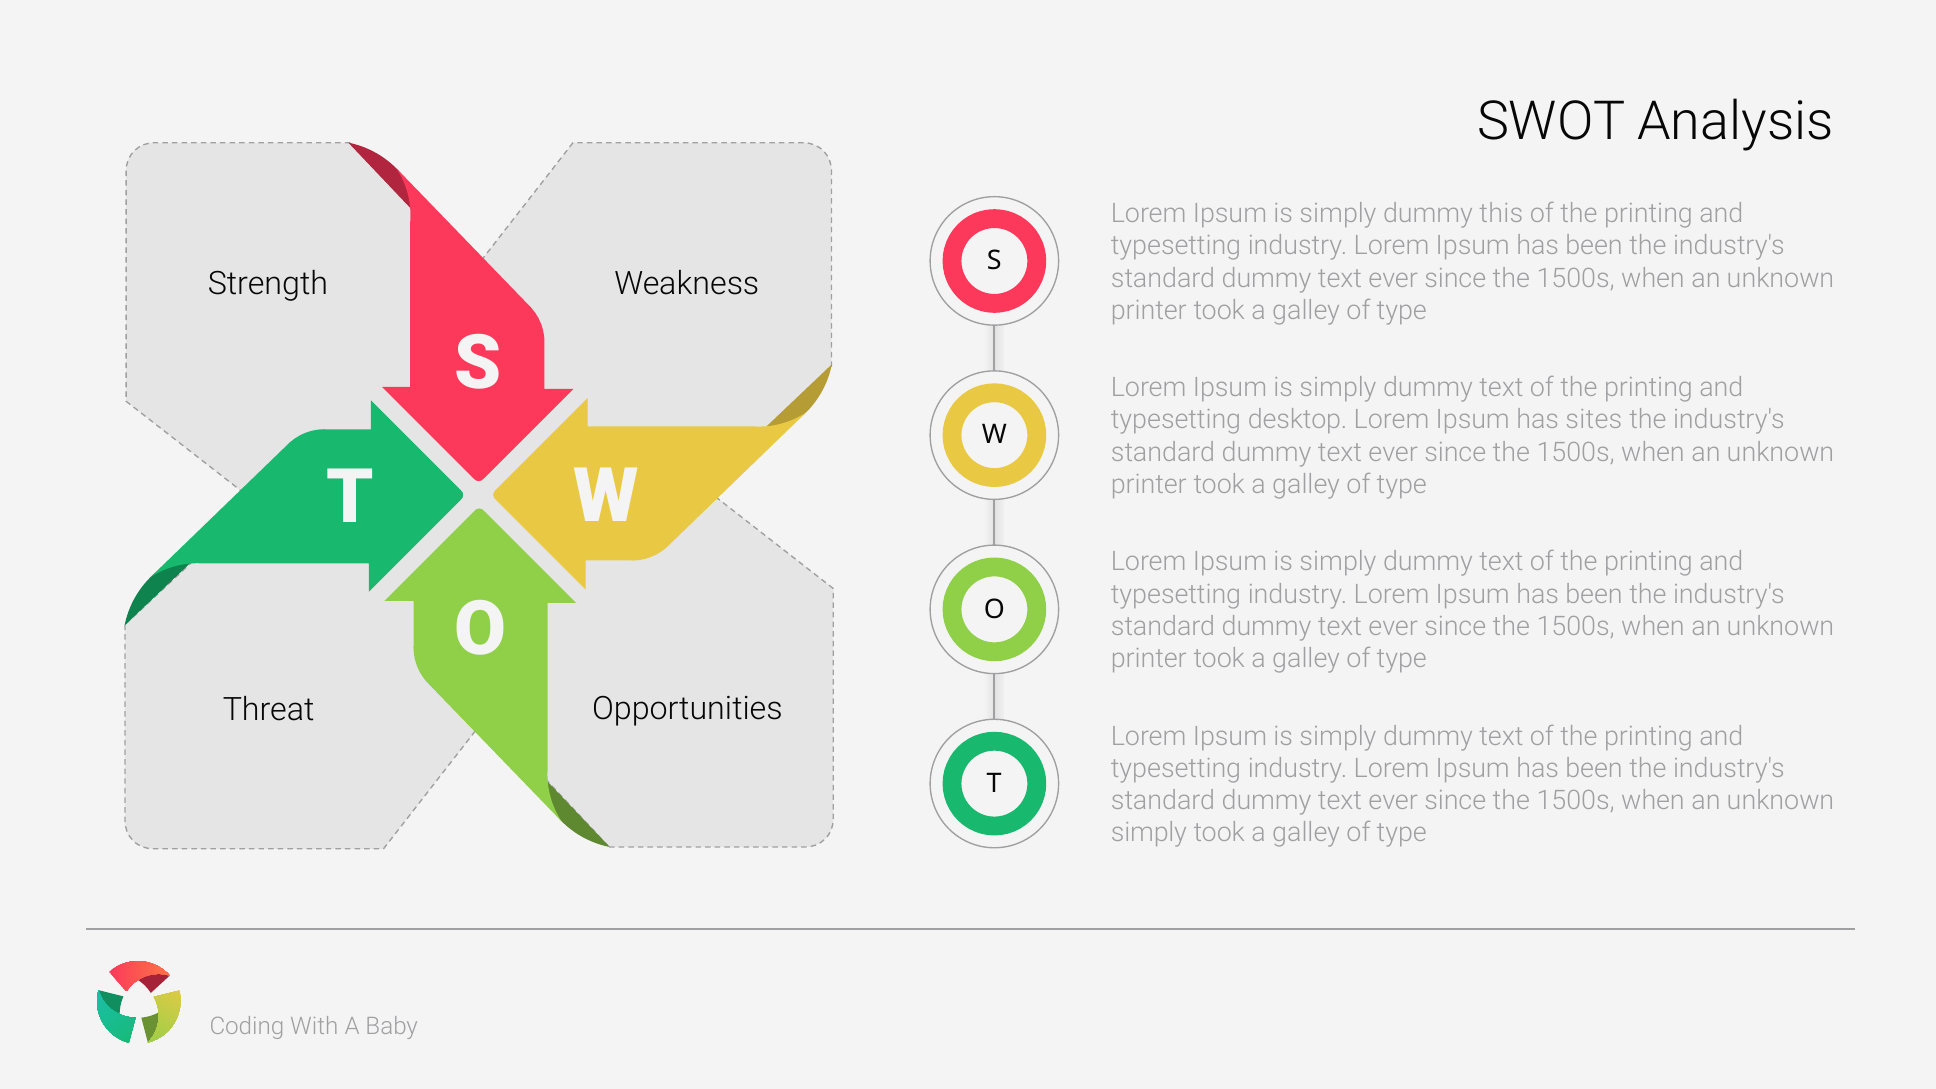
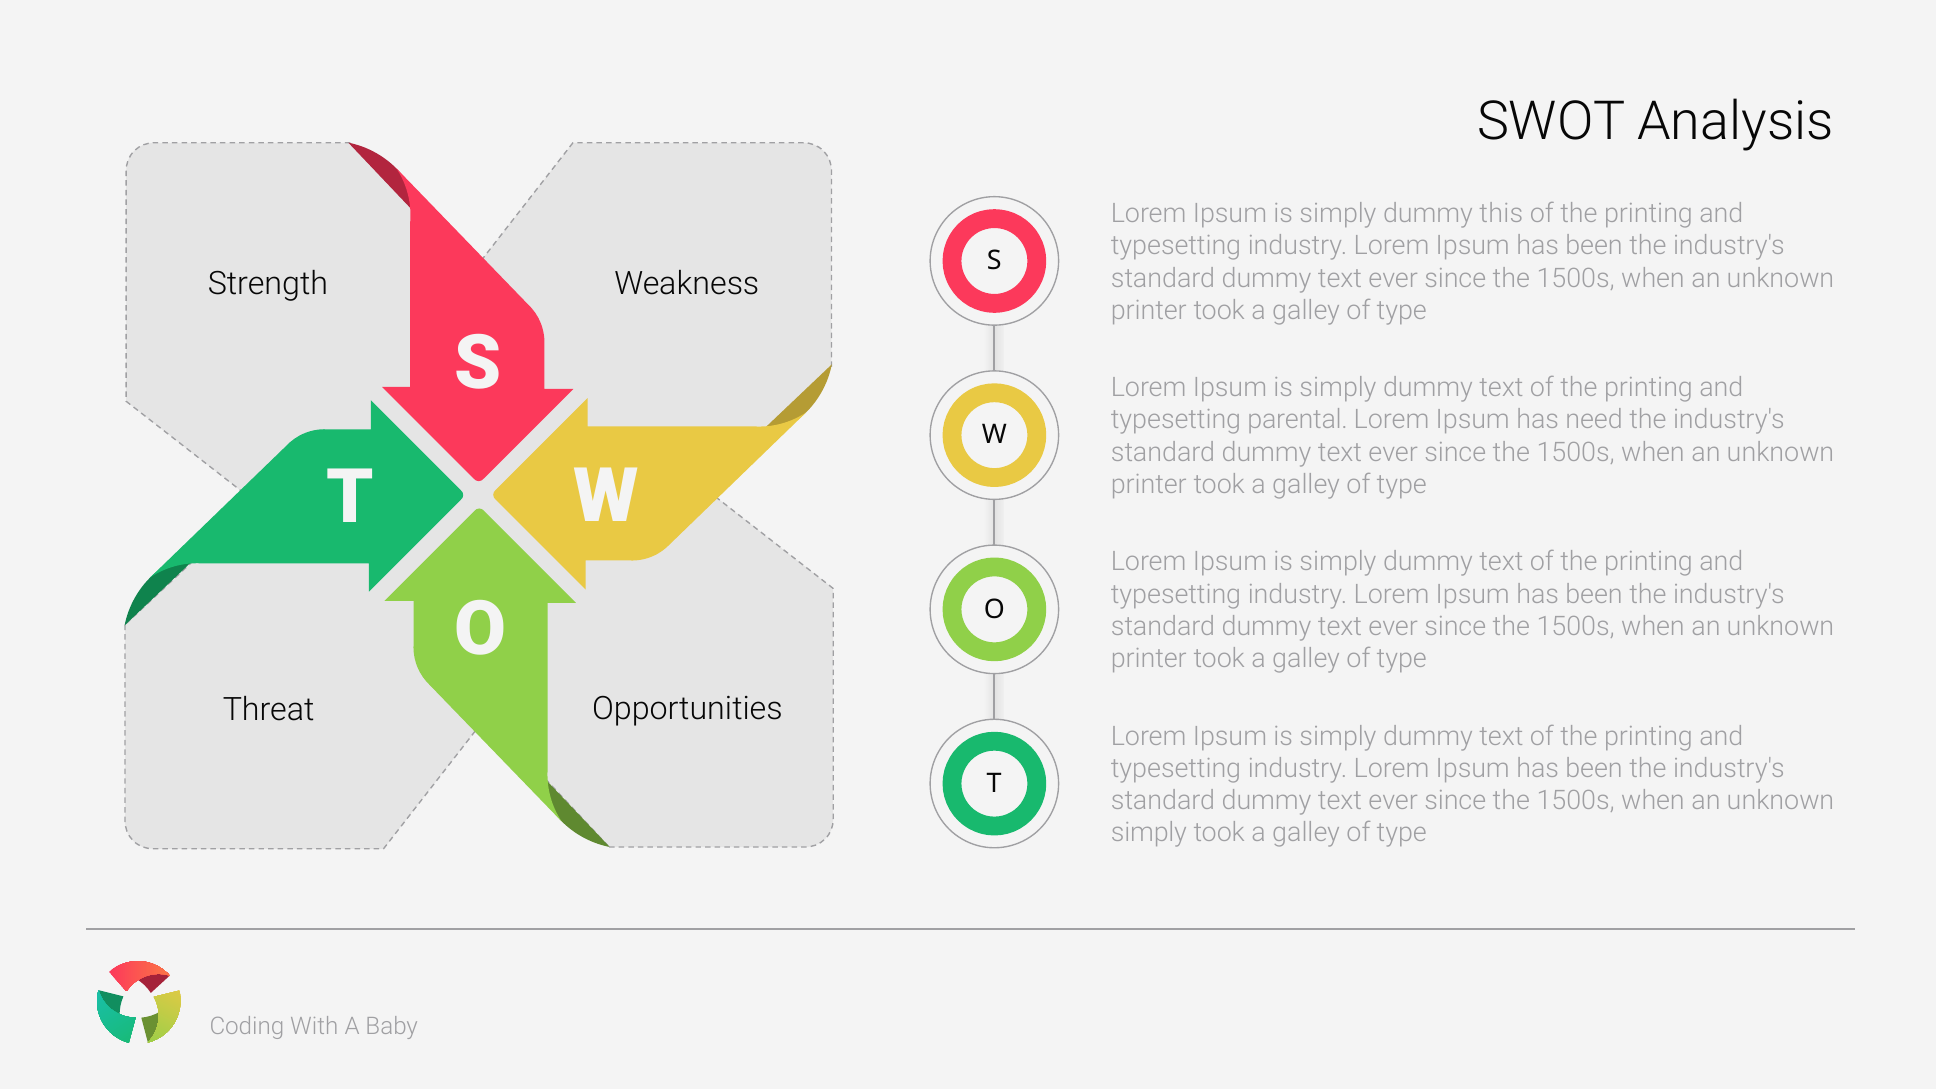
desktop: desktop -> parental
sites: sites -> need
